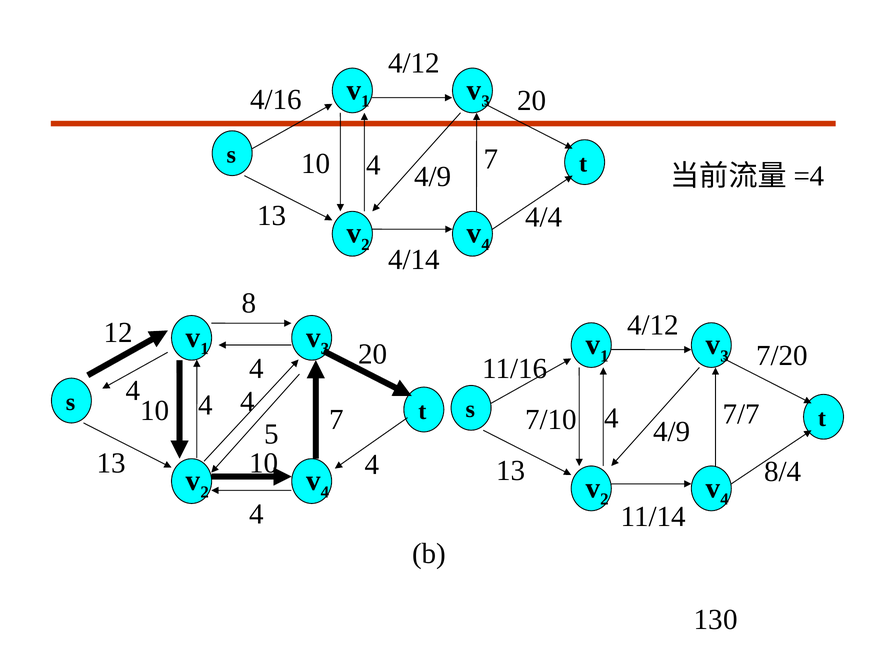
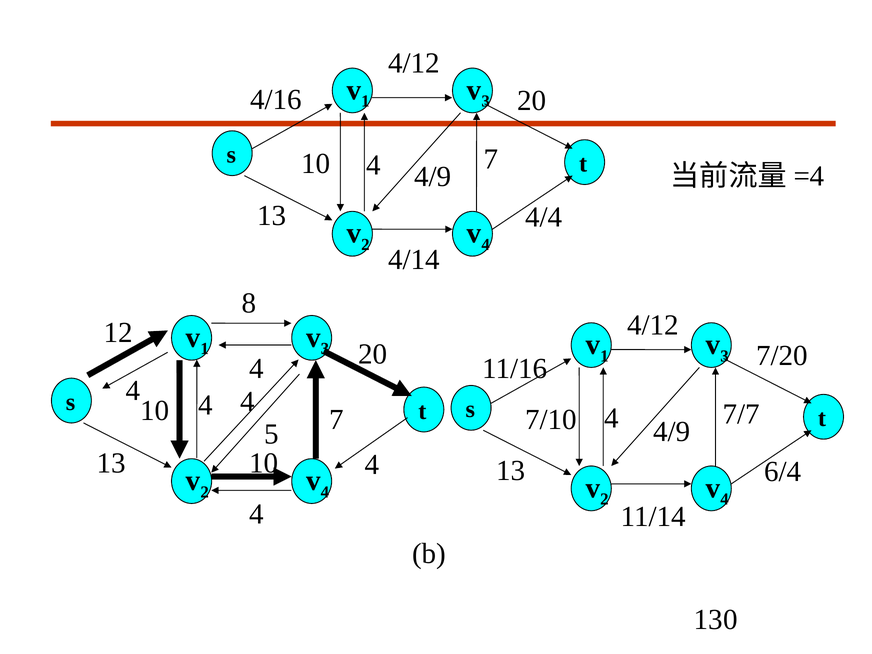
8/4: 8/4 -> 6/4
